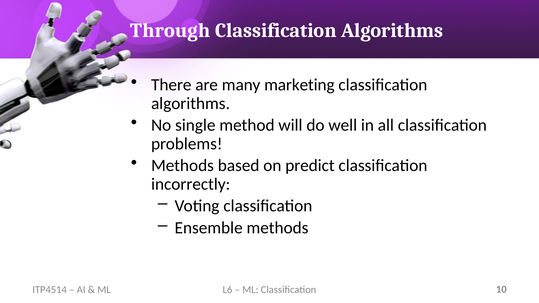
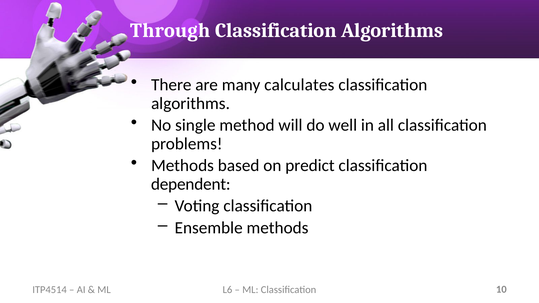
marketing: marketing -> calculates
incorrectly: incorrectly -> dependent
